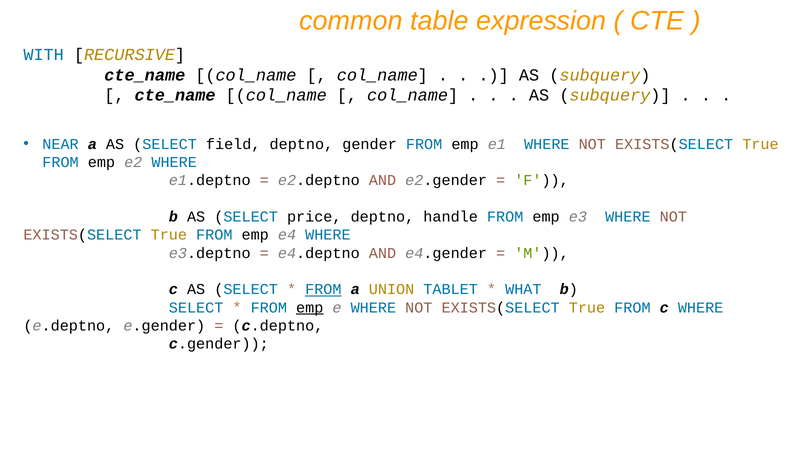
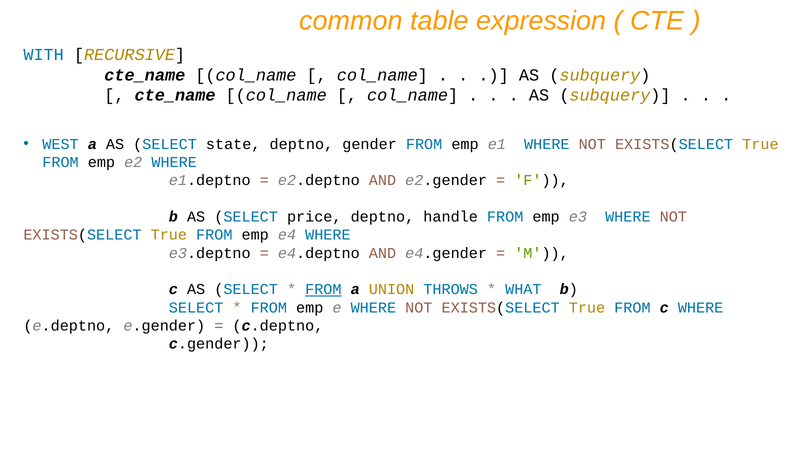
NEAR: NEAR -> WEST
field: field -> state
TABLET: TABLET -> THROWS
emp at (310, 308) underline: present -> none
